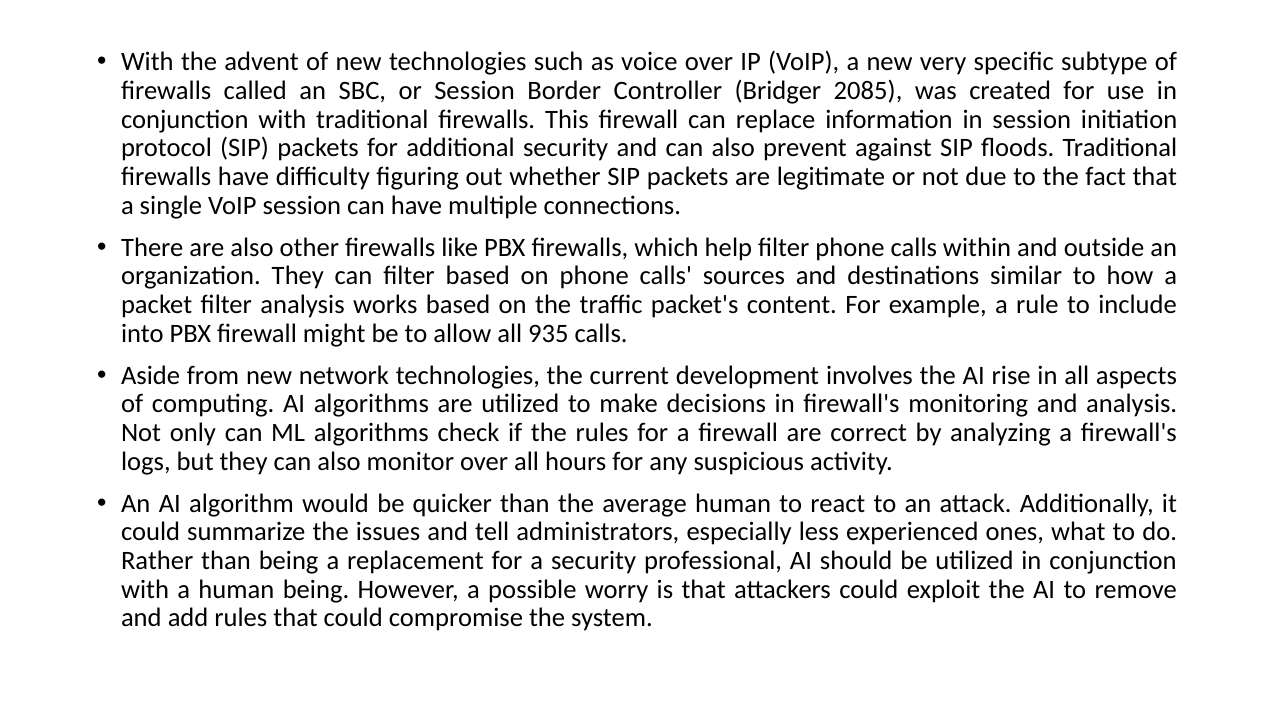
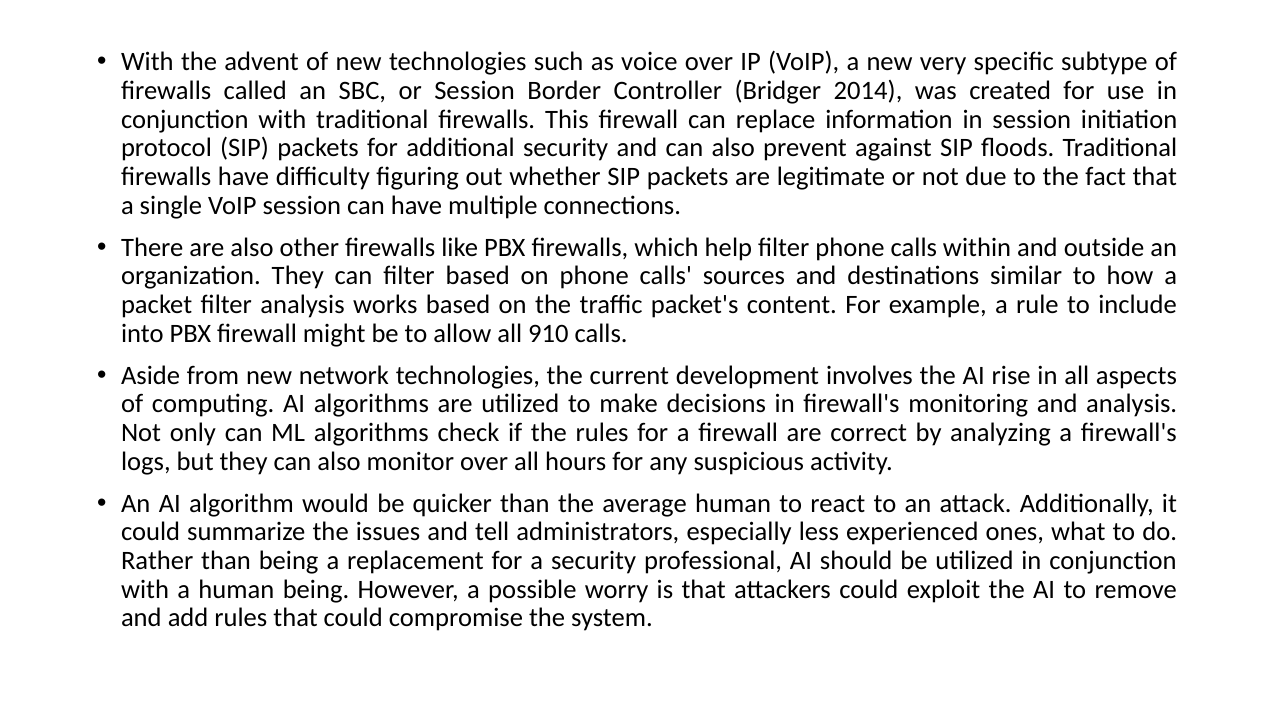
2085: 2085 -> 2014
935: 935 -> 910
